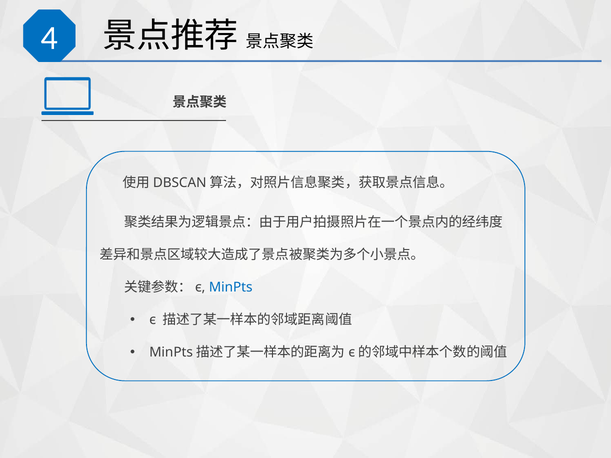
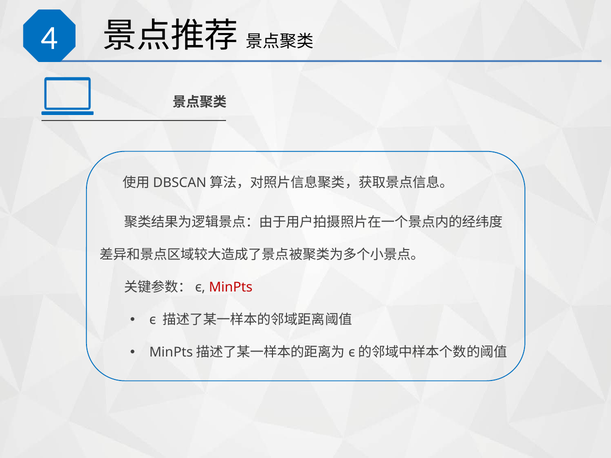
MinPts colour: blue -> red
